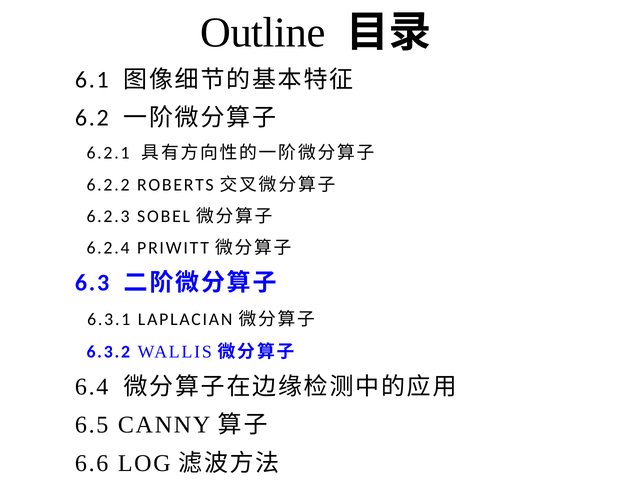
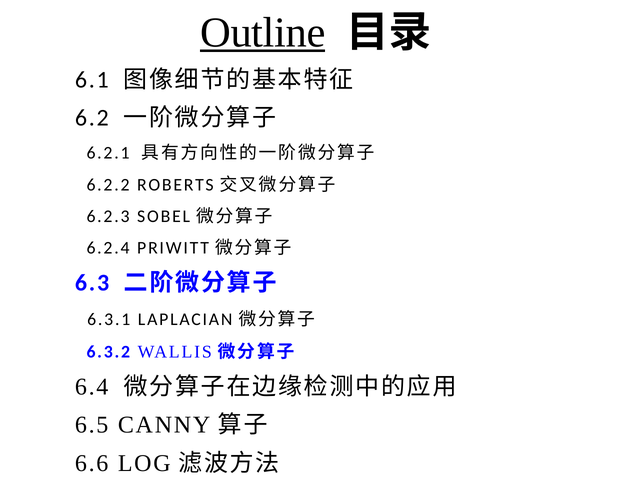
Outline underline: none -> present
